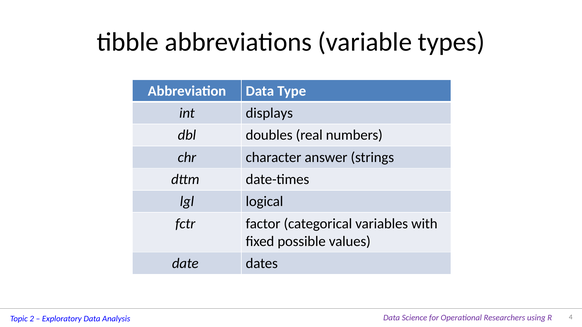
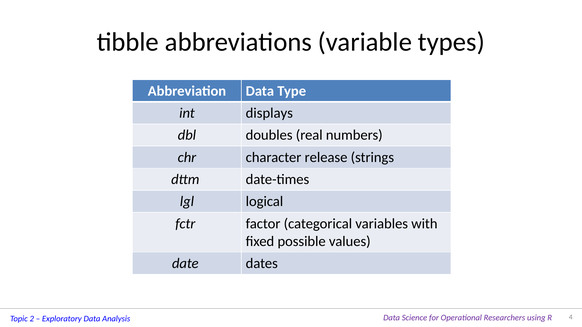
answer: answer -> release
